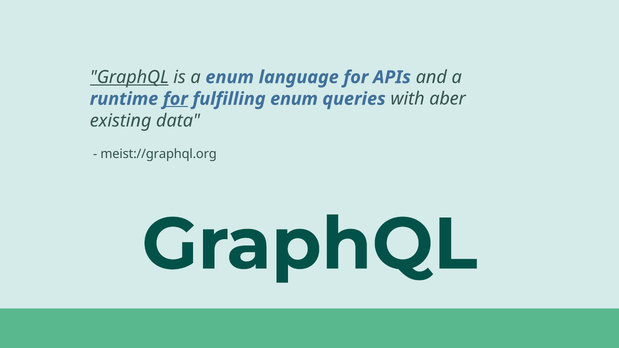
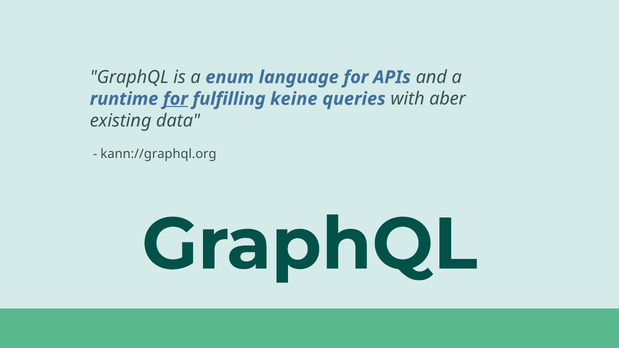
GraphQL at (129, 77) underline: present -> none
fulfilling enum: enum -> keine
meist://graphql.org: meist://graphql.org -> kann://graphql.org
